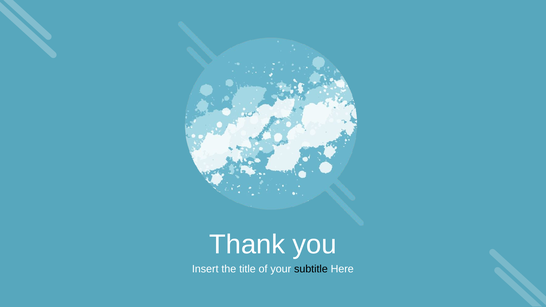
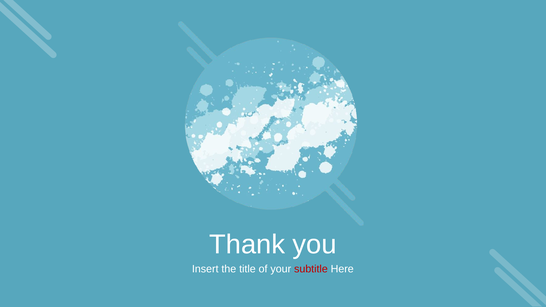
subtitle colour: black -> red
